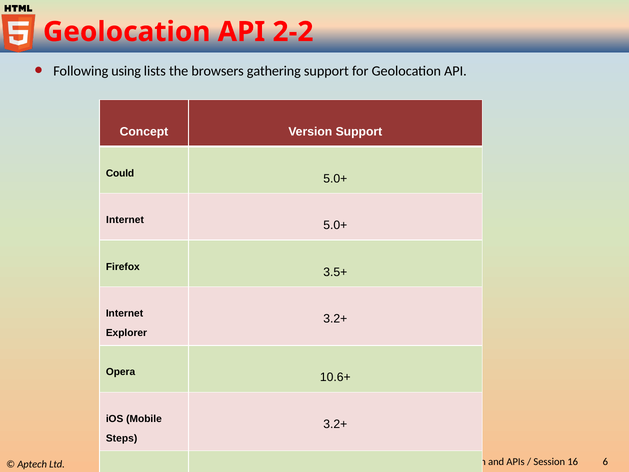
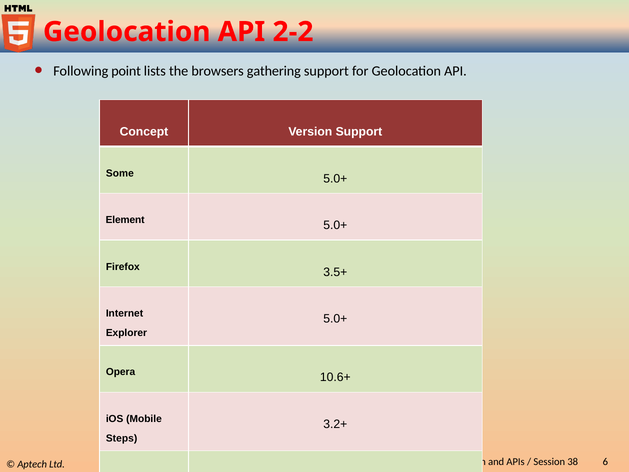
using: using -> point
Could: Could -> Some
Internet at (125, 220): Internet -> Element
3.2+ at (335, 319): 3.2+ -> 5.0+
16: 16 -> 38
